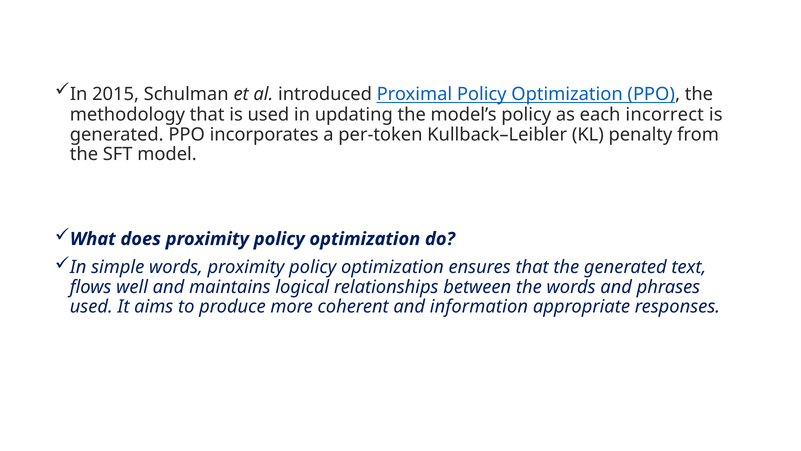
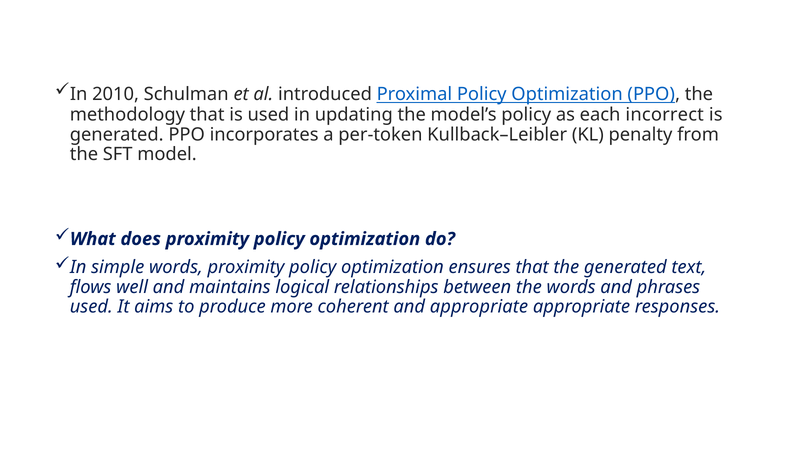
2015: 2015 -> 2010
and information: information -> appropriate
